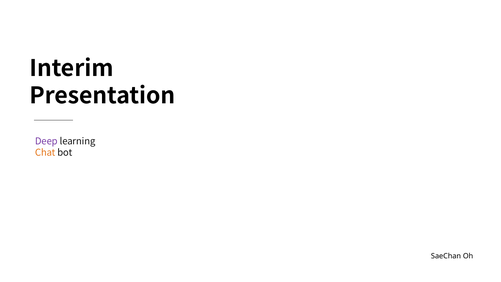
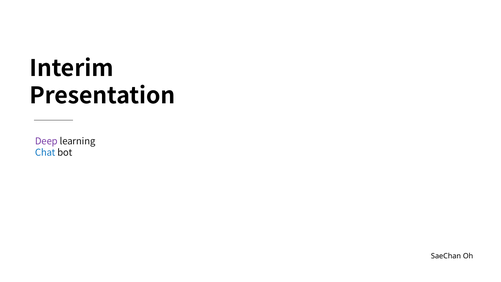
Chat colour: orange -> blue
